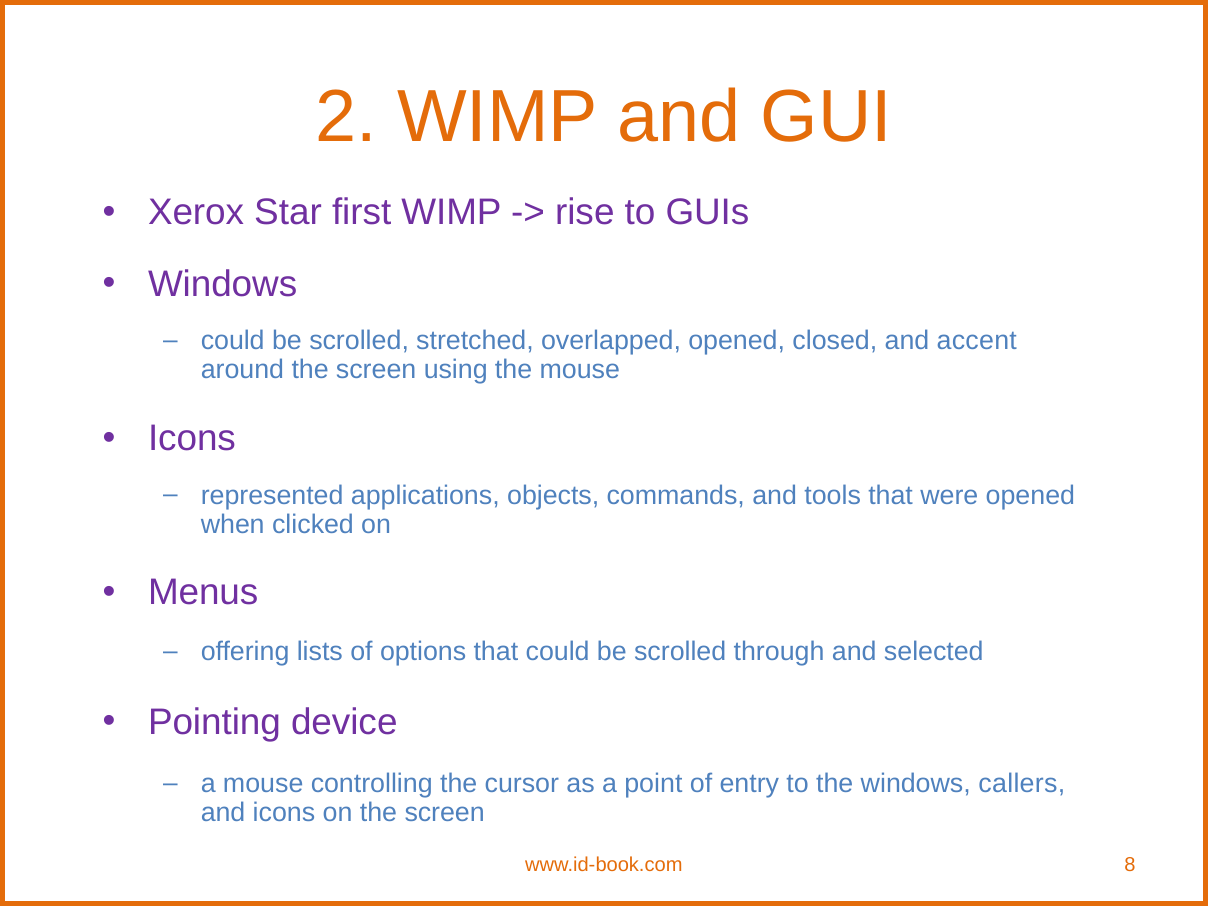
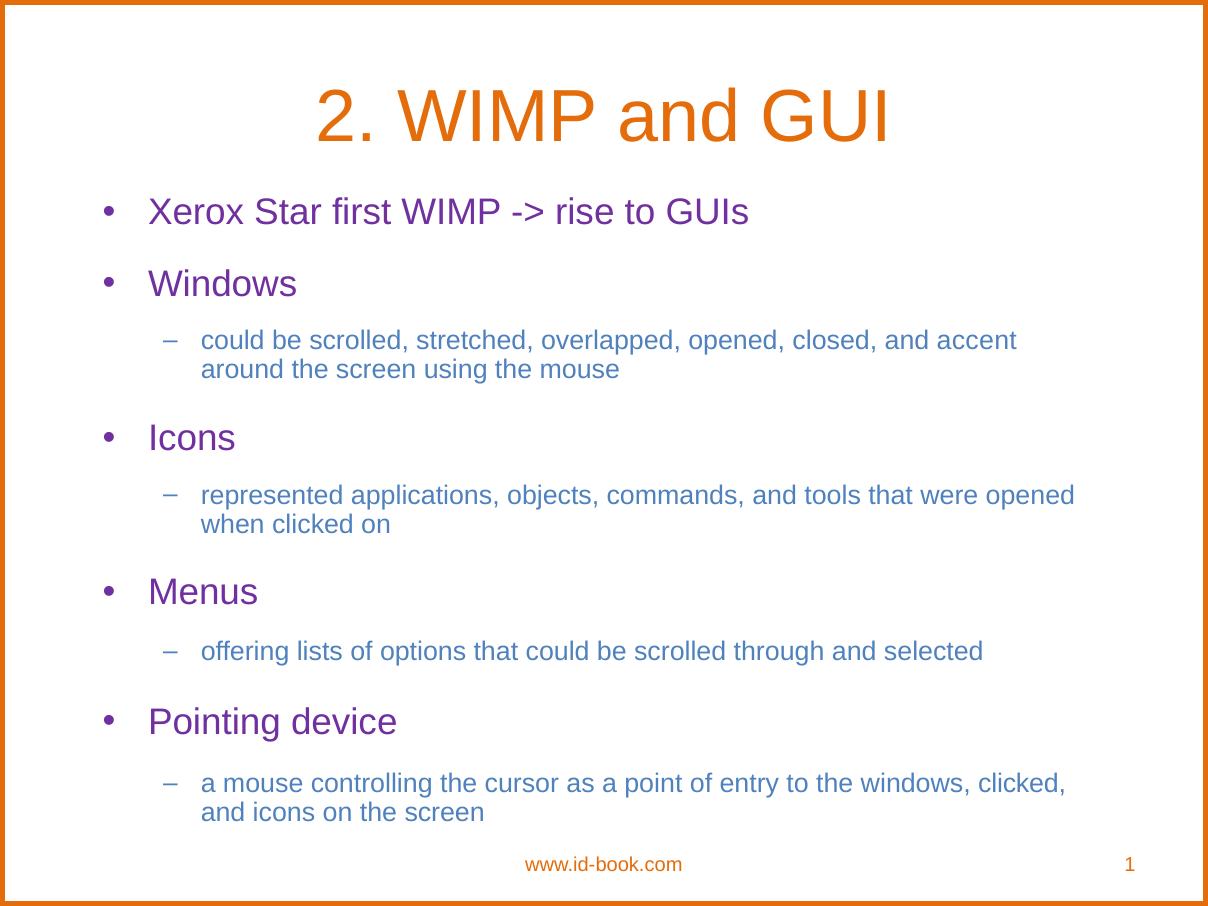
windows callers: callers -> clicked
8: 8 -> 1
